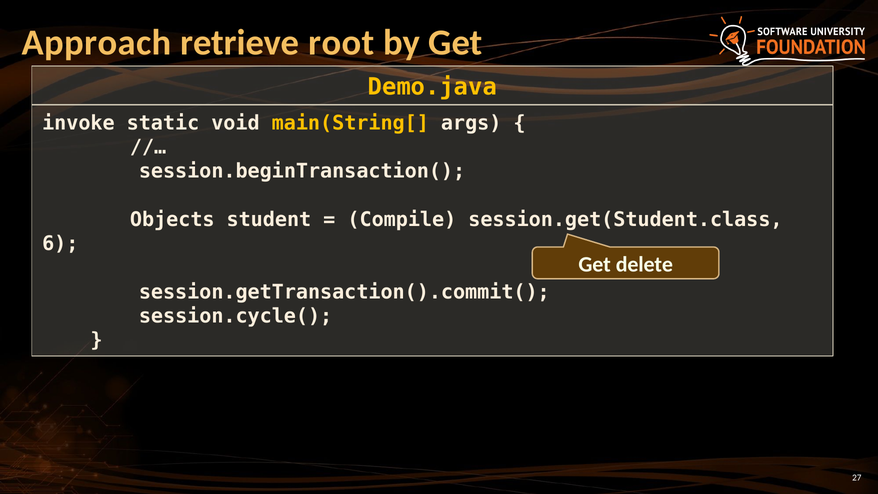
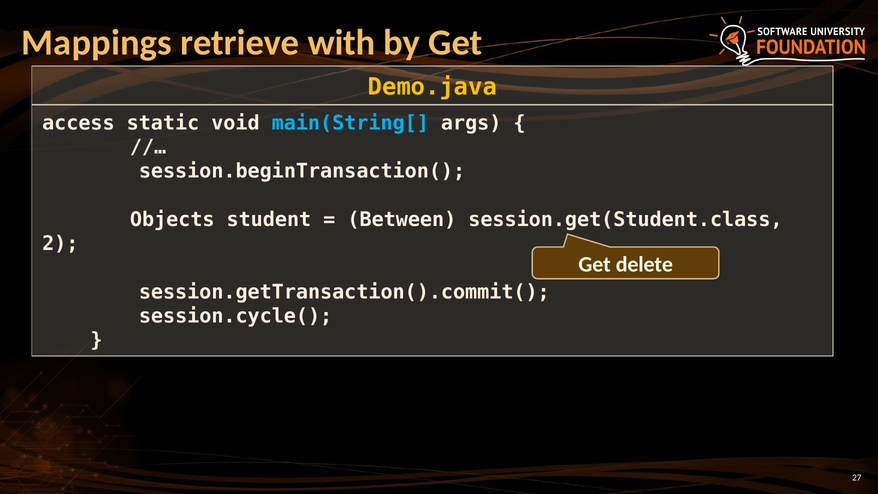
Approach: Approach -> Mappings
root: root -> with
invoke: invoke -> access
main(String[ colour: yellow -> light blue
Compile: Compile -> Between
6: 6 -> 2
